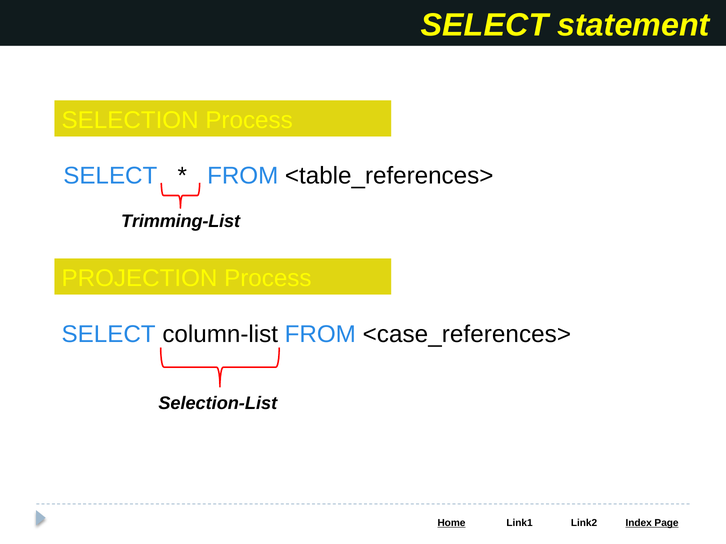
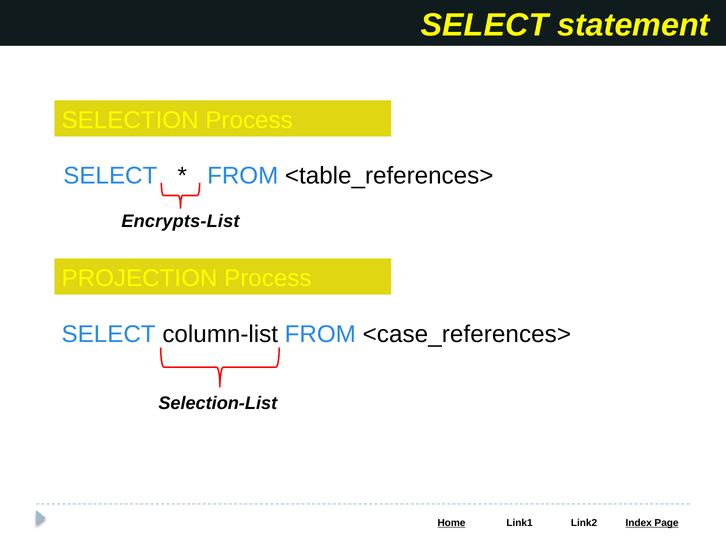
Trimming-List: Trimming-List -> Encrypts-List
